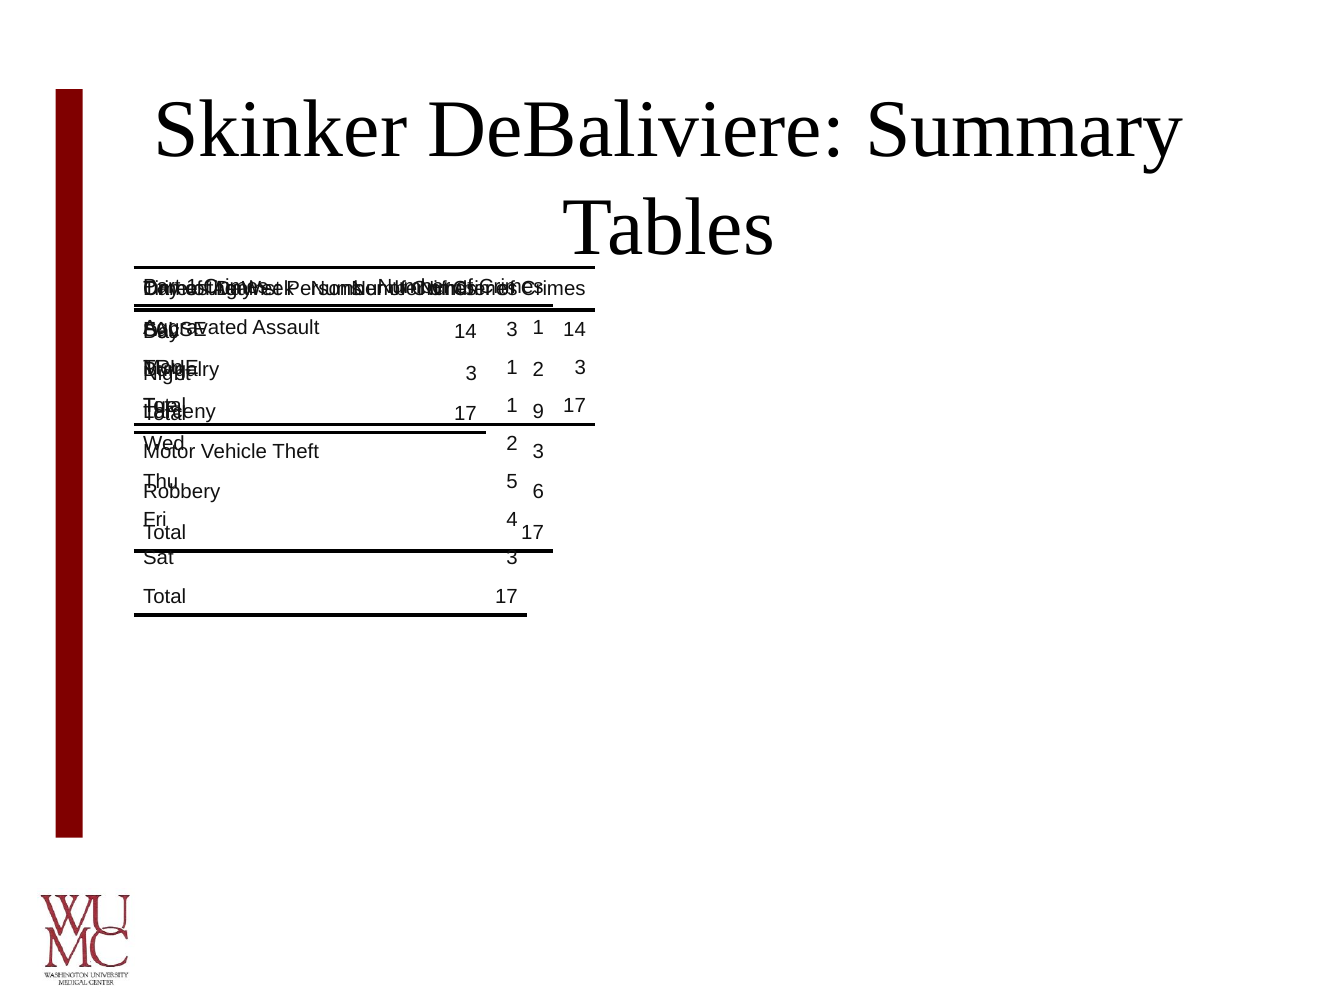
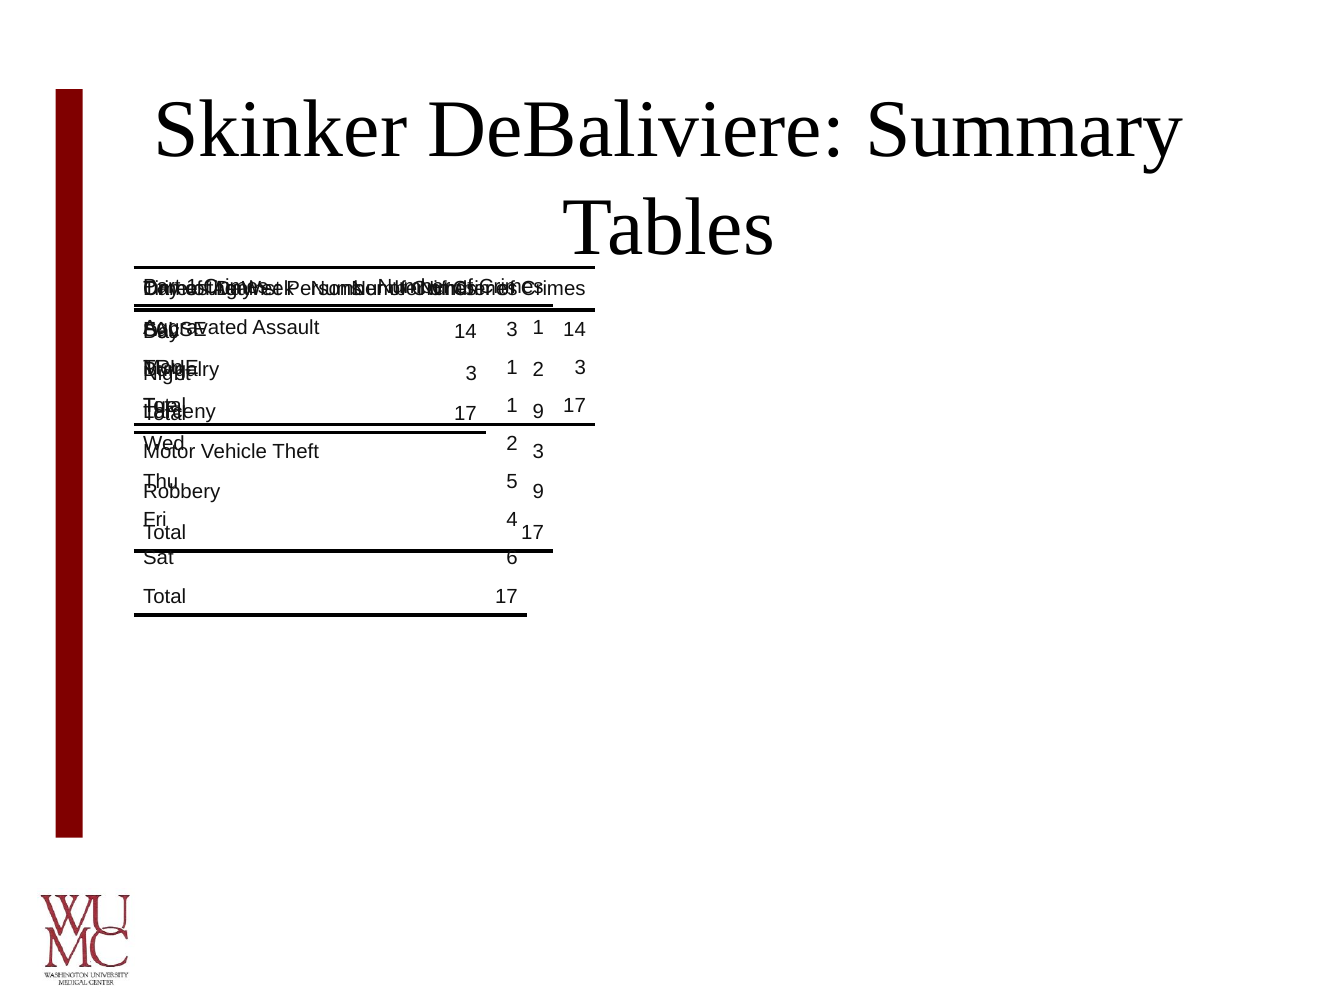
6 at (538, 492): 6 -> 9
Sat 3: 3 -> 6
